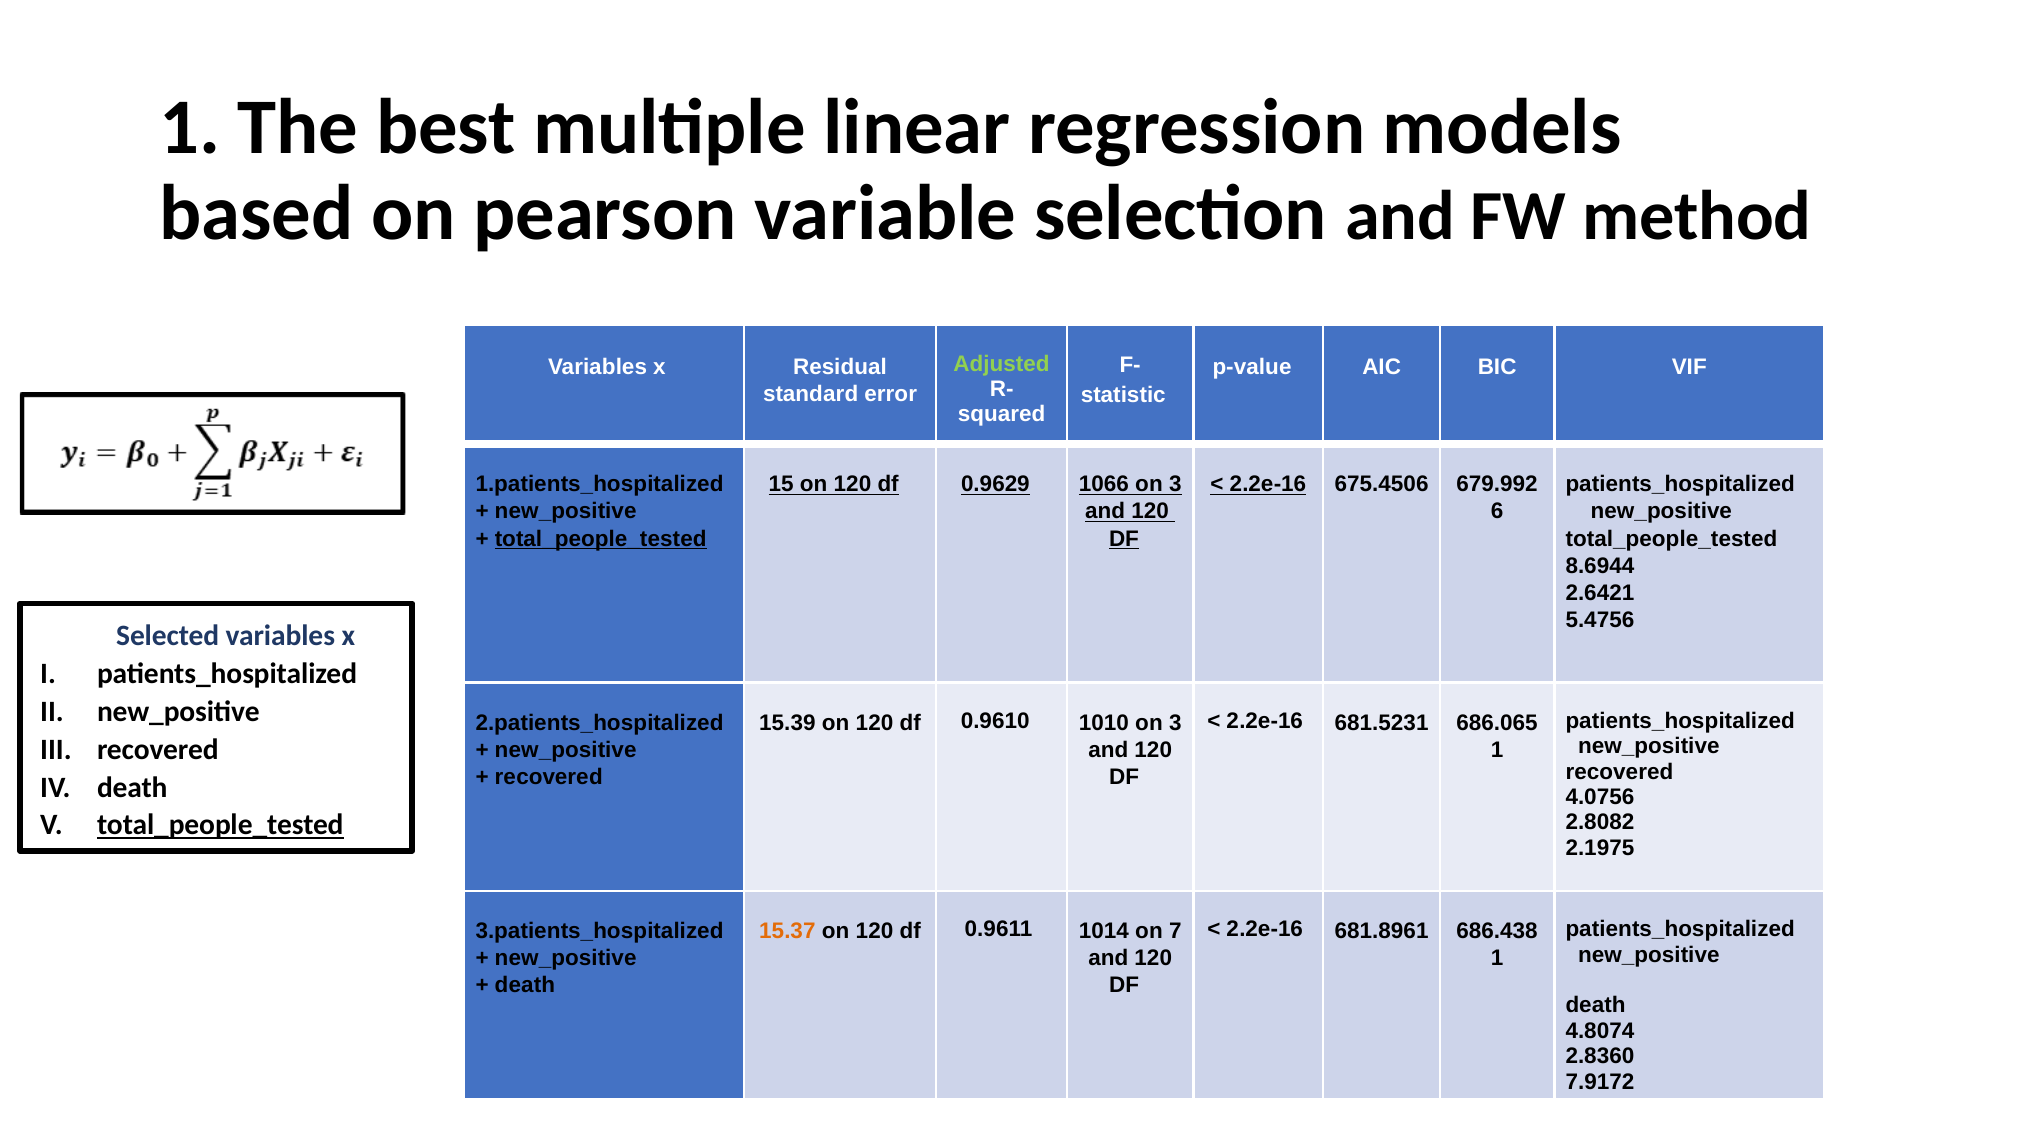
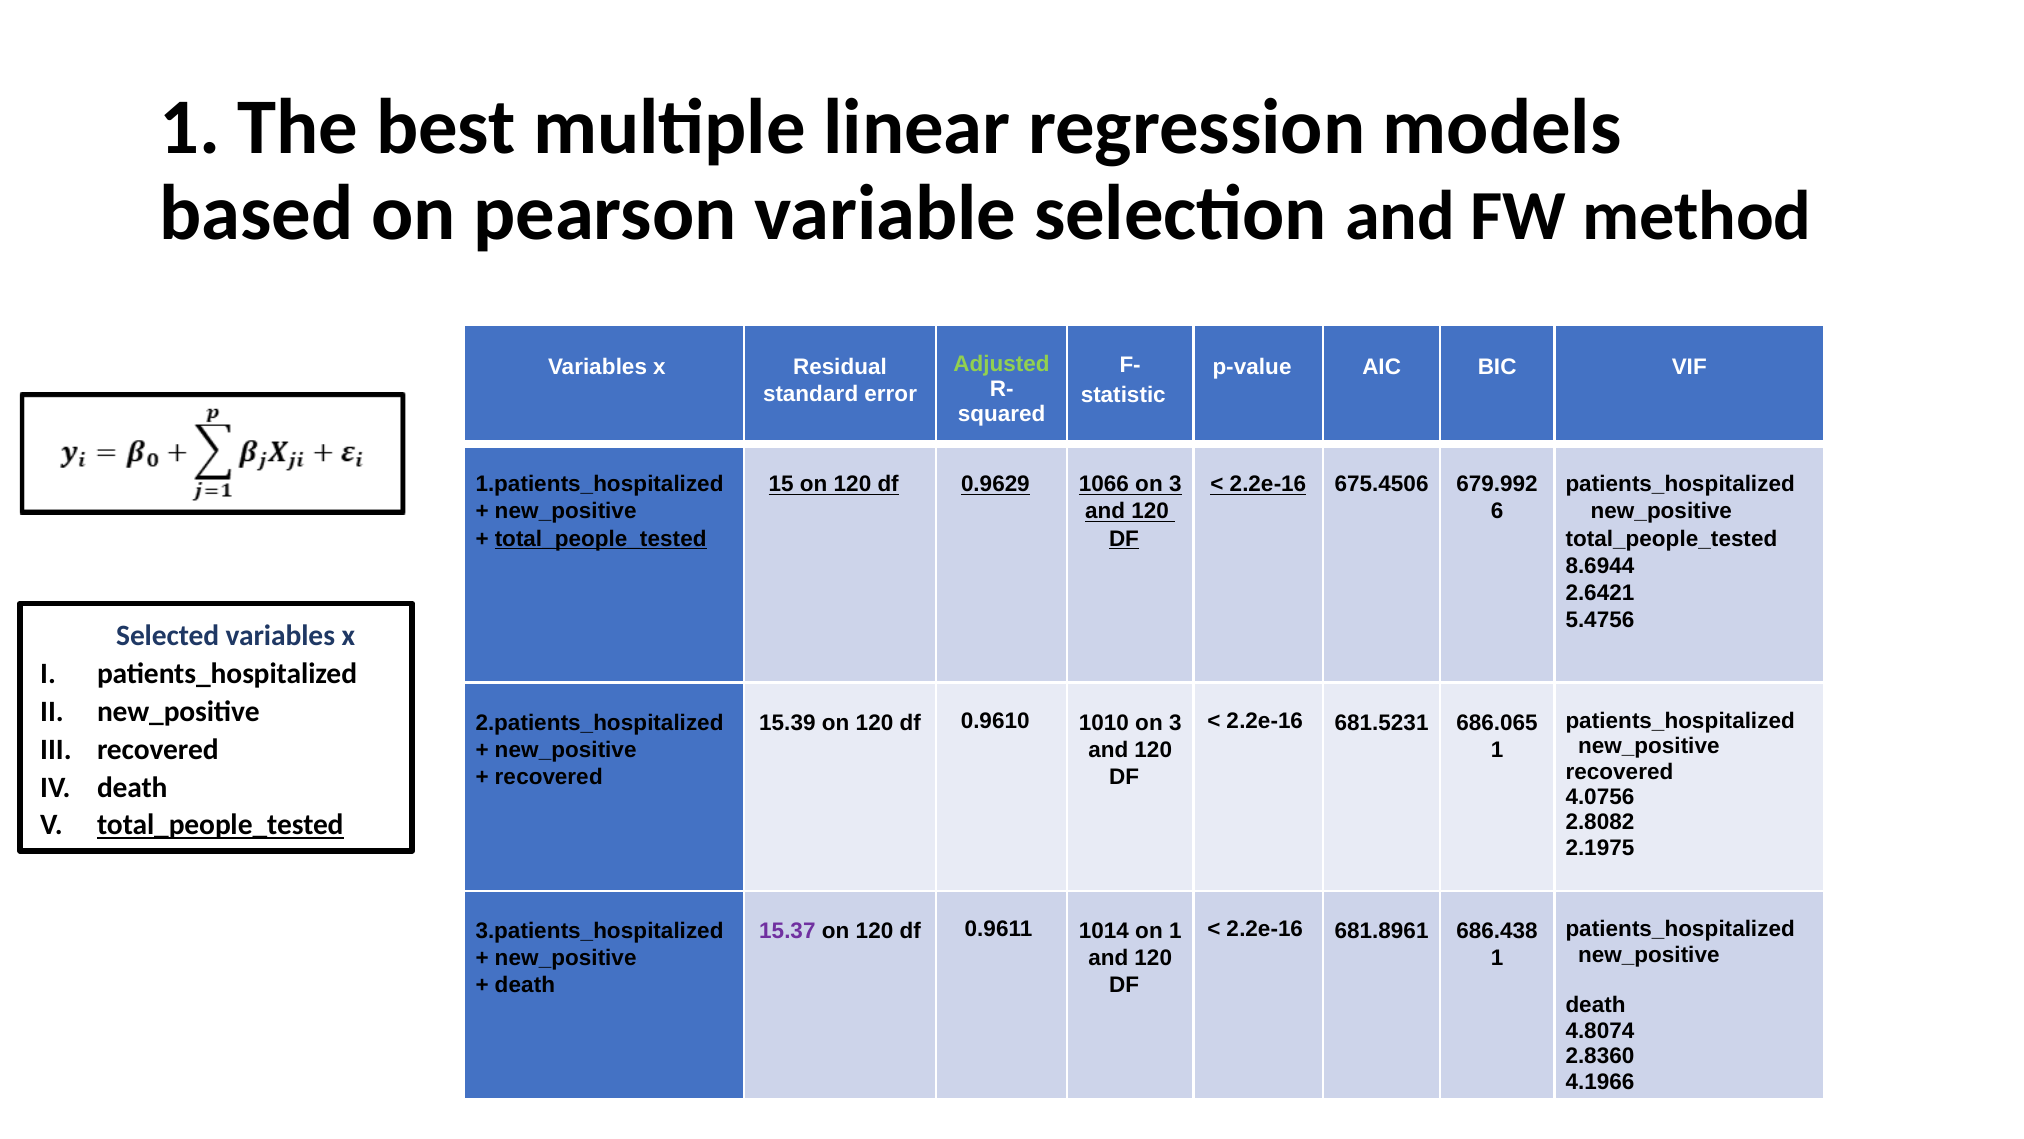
15.37 colour: orange -> purple
on 7: 7 -> 1
7.9172: 7.9172 -> 4.1966
